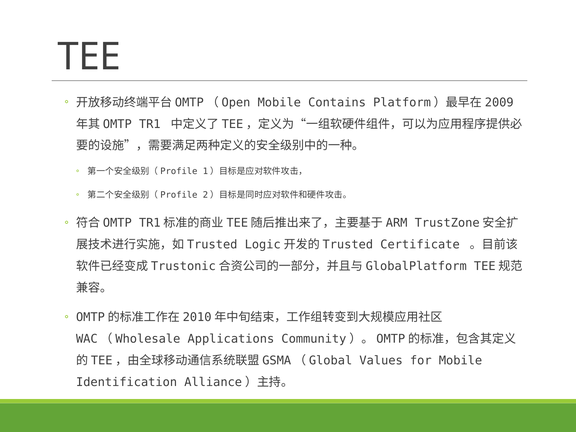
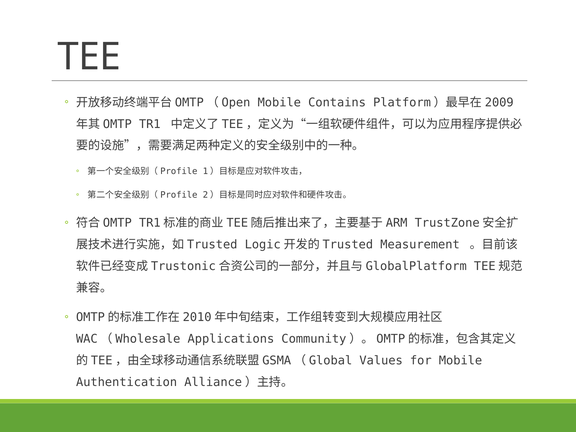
Certificate: Certificate -> Measurement
Identification: Identification -> Authentication
